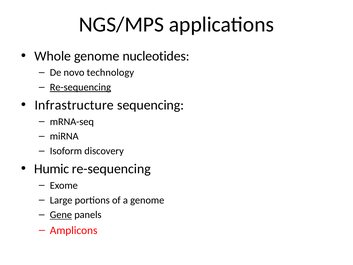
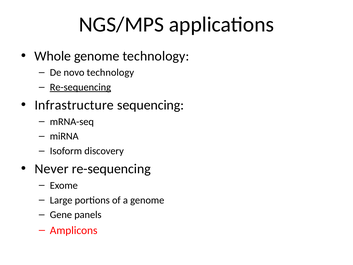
genome nucleotides: nucleotides -> technology
Humic: Humic -> Never
Gene underline: present -> none
